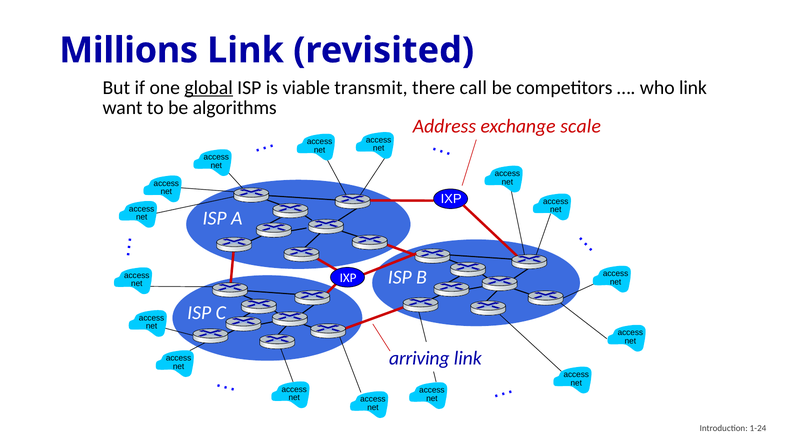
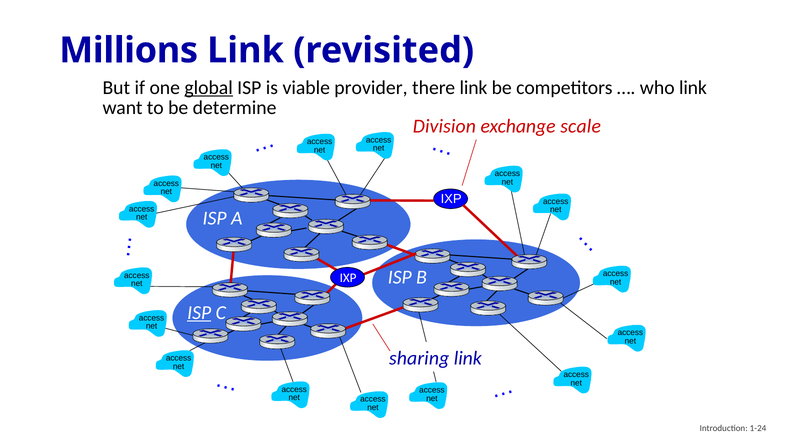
transmit: transmit -> provider
there call: call -> link
algorithms: algorithms -> determine
Address: Address -> Division
ISP at (199, 312) underline: none -> present
arriving: arriving -> sharing
